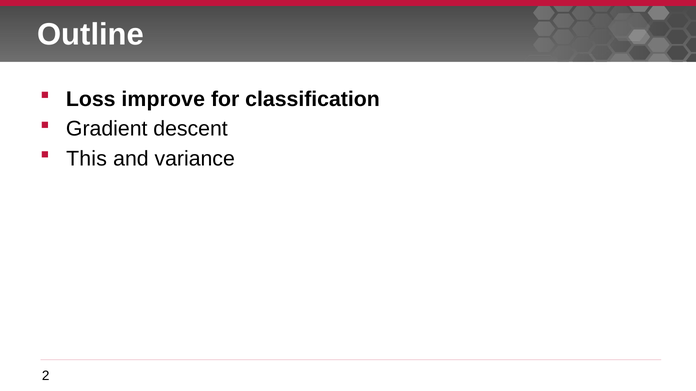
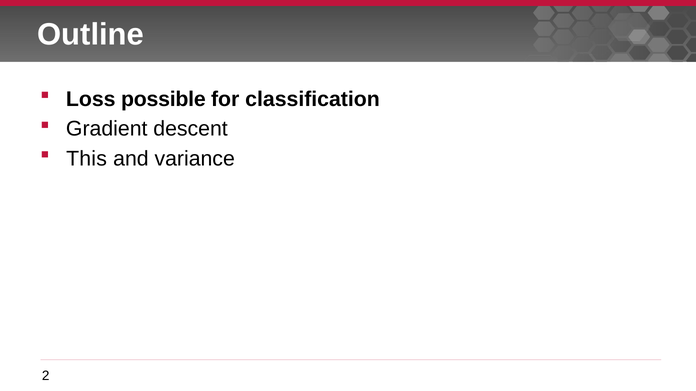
improve: improve -> possible
